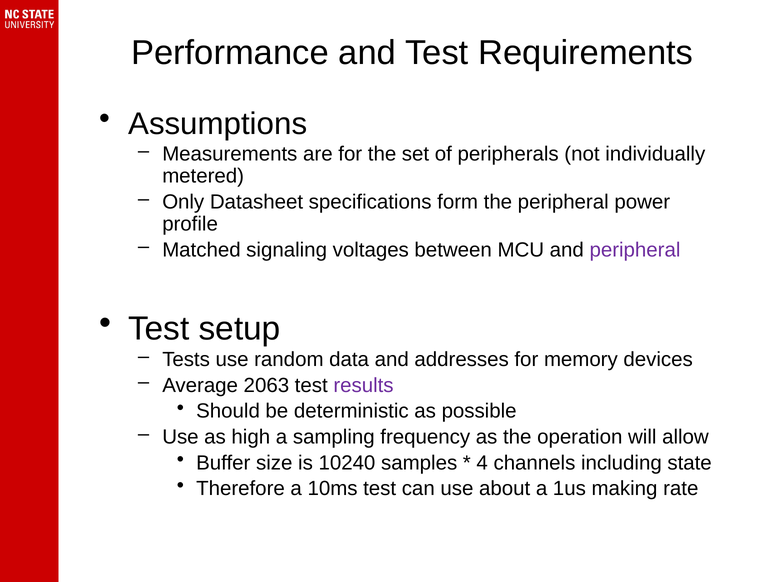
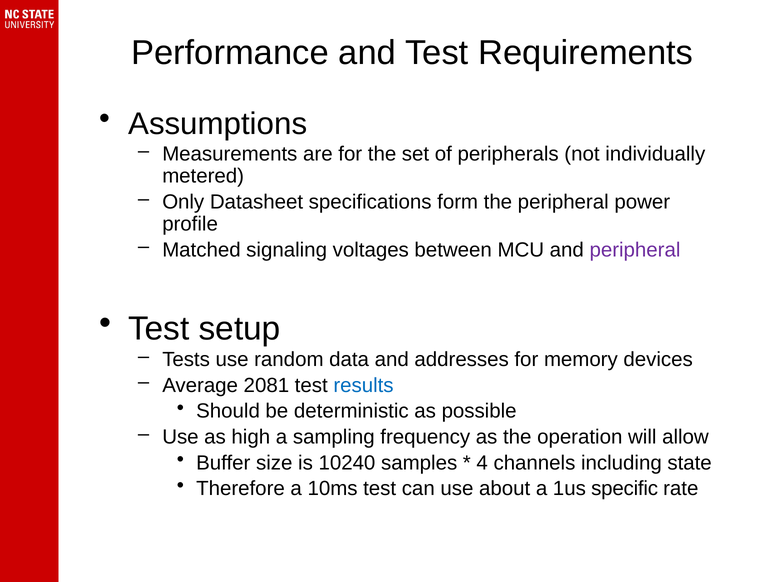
2063: 2063 -> 2081
results colour: purple -> blue
making: making -> specific
